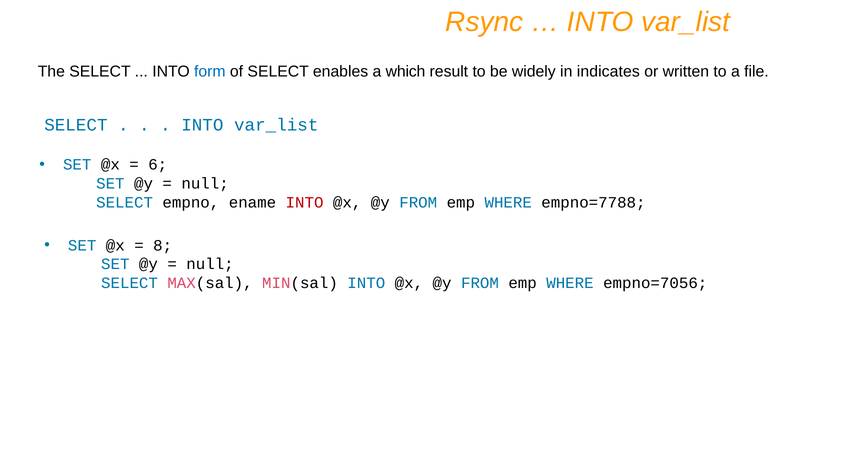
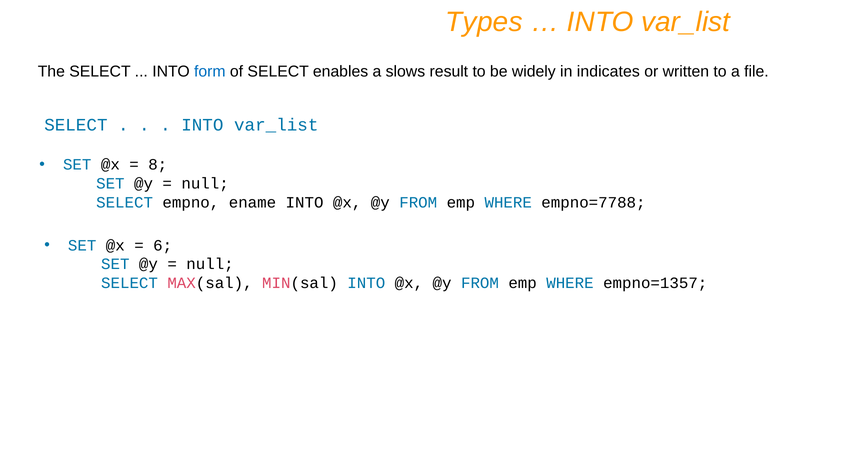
Rsync: Rsync -> Types
which: which -> slows
6: 6 -> 8
INTO at (305, 203) colour: red -> black
8: 8 -> 6
empno=7056: empno=7056 -> empno=1357
